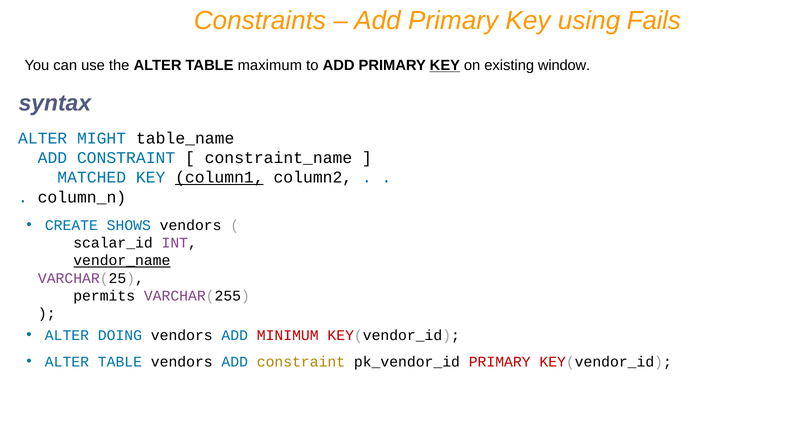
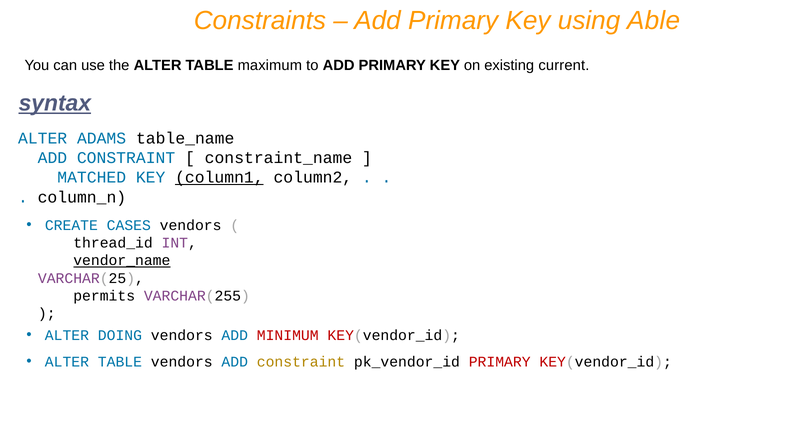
Fails: Fails -> Able
KEY at (445, 65) underline: present -> none
window: window -> current
syntax underline: none -> present
MIGHT: MIGHT -> ADAMS
SHOWS: SHOWS -> CASES
scalar_id: scalar_id -> thread_id
